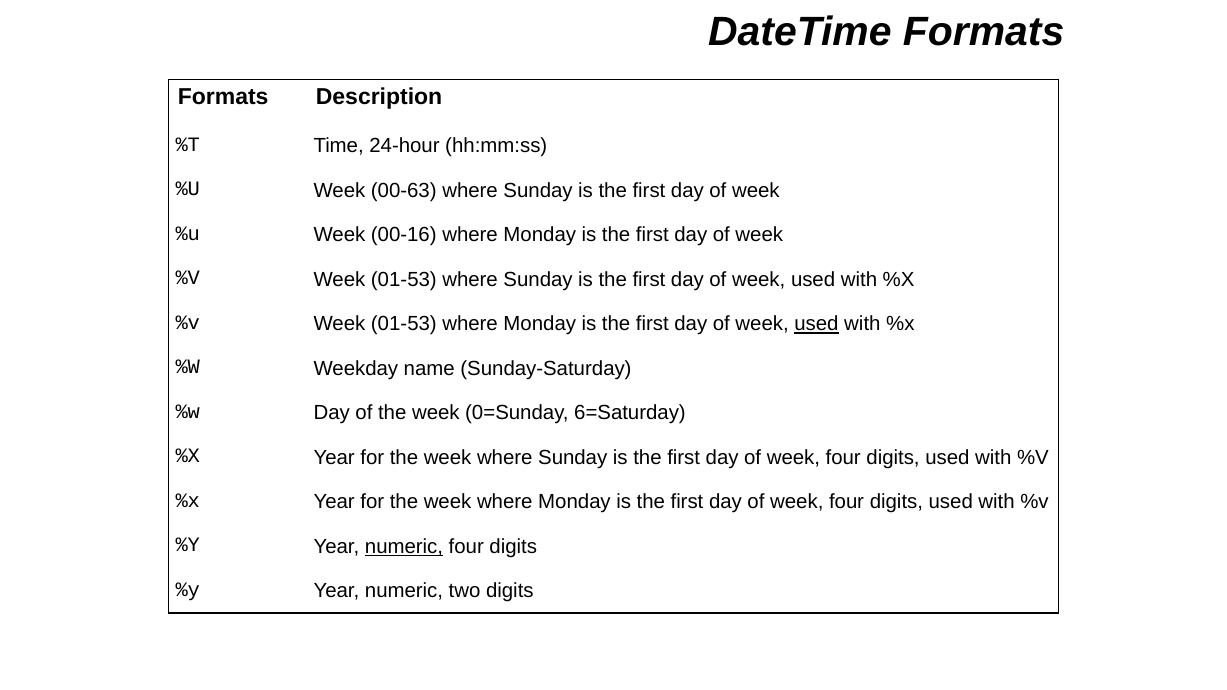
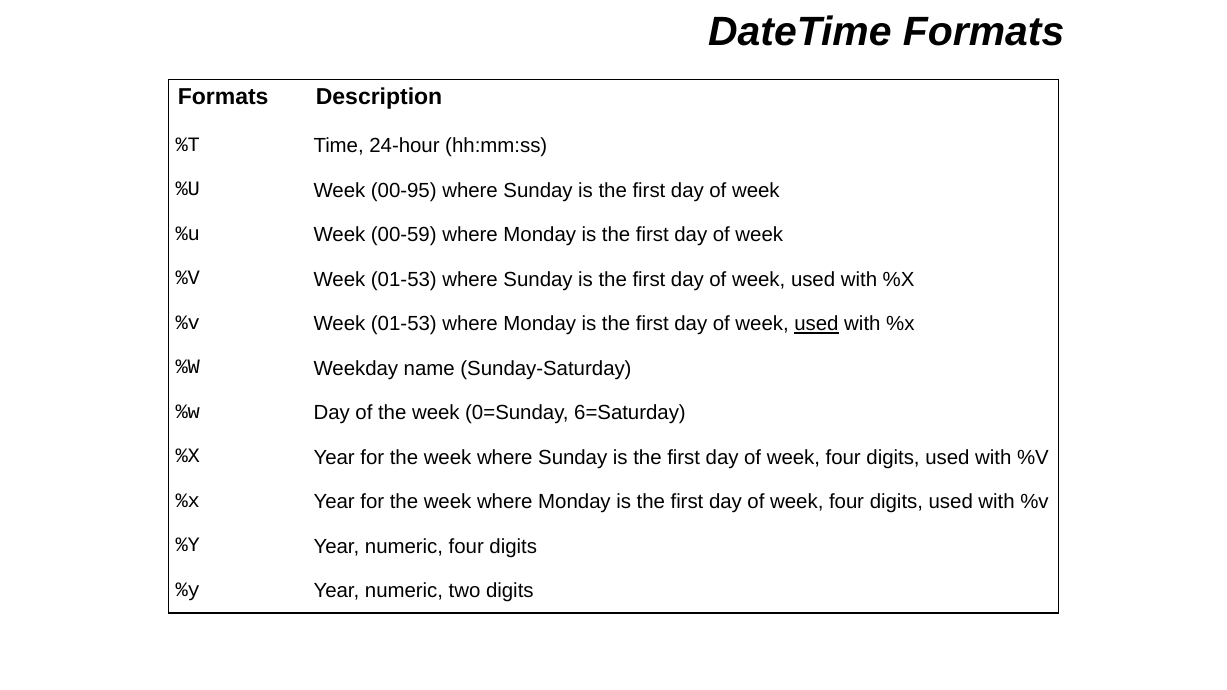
00-63: 00-63 -> 00-95
00-16: 00-16 -> 00-59
numeric at (404, 547) underline: present -> none
